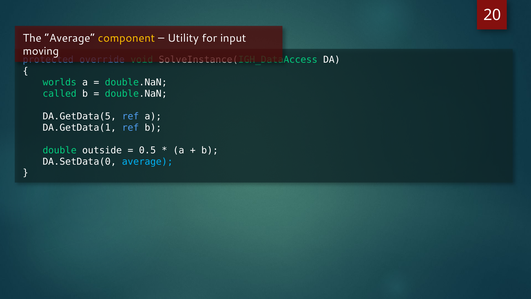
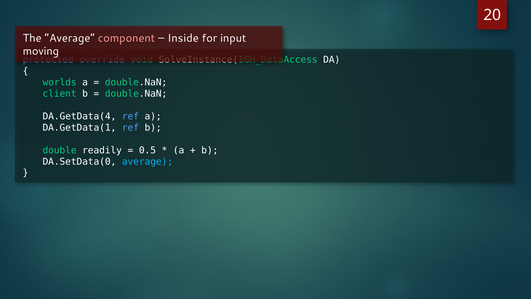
component colour: yellow -> pink
Utility: Utility -> Inside
called: called -> client
DA.GetData(5: DA.GetData(5 -> DA.GetData(4
outside: outside -> readily
